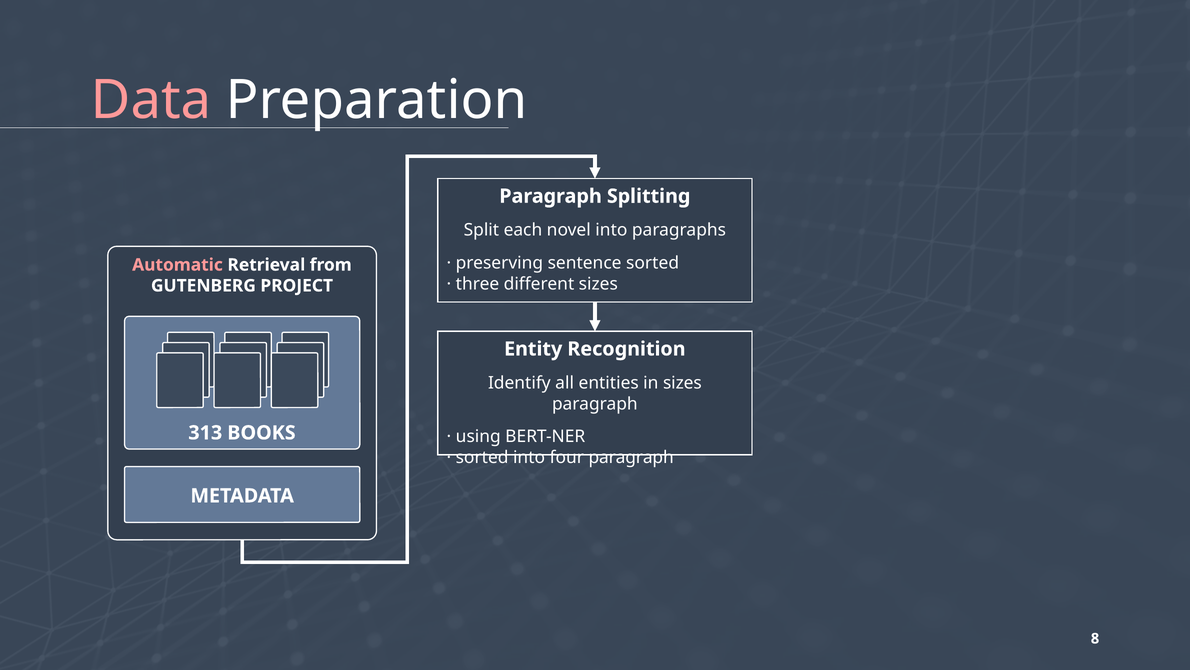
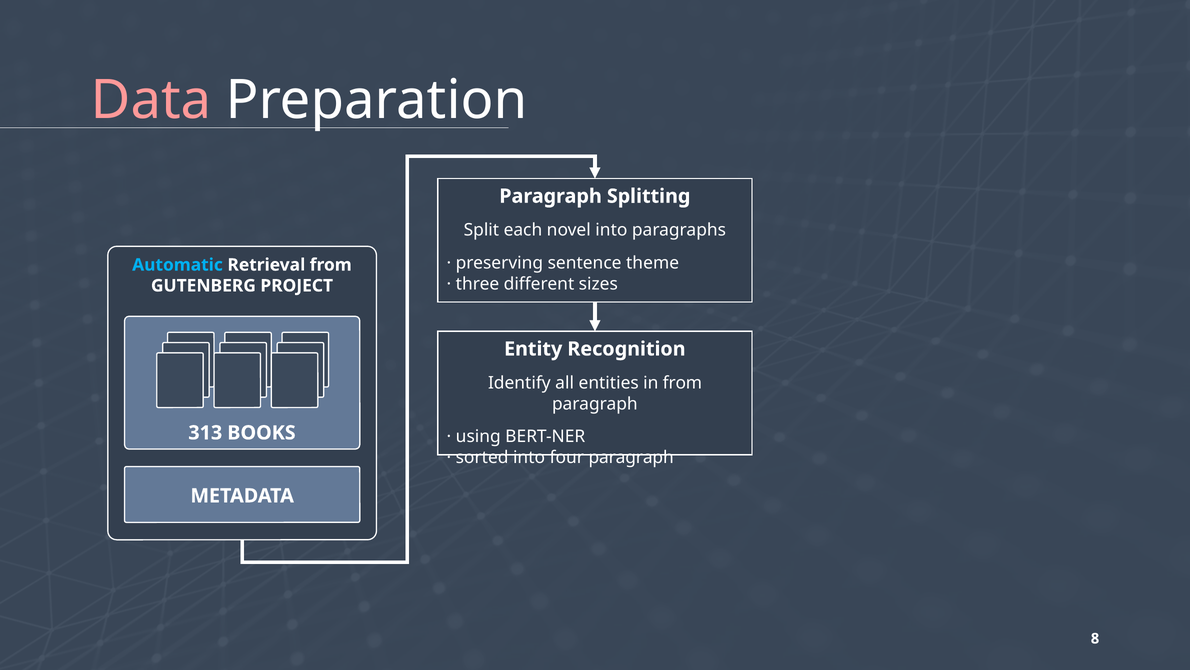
sorted at (653, 263): sorted -> theme
Automatic colour: pink -> light blue
in sizes: sizes -> from
